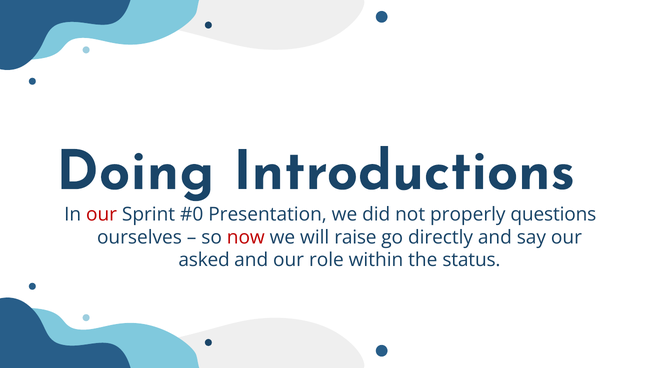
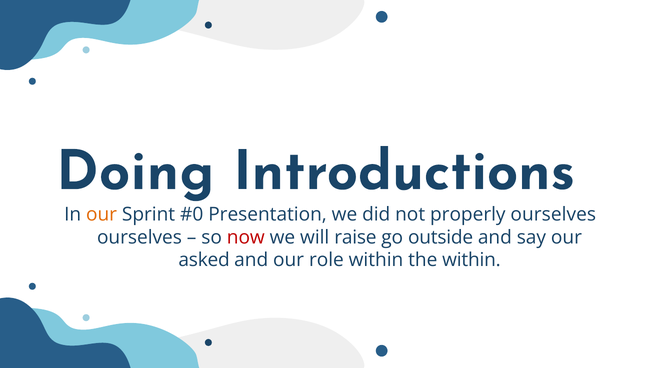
our at (102, 215) colour: red -> orange
properly questions: questions -> ourselves
directly: directly -> outside
the status: status -> within
